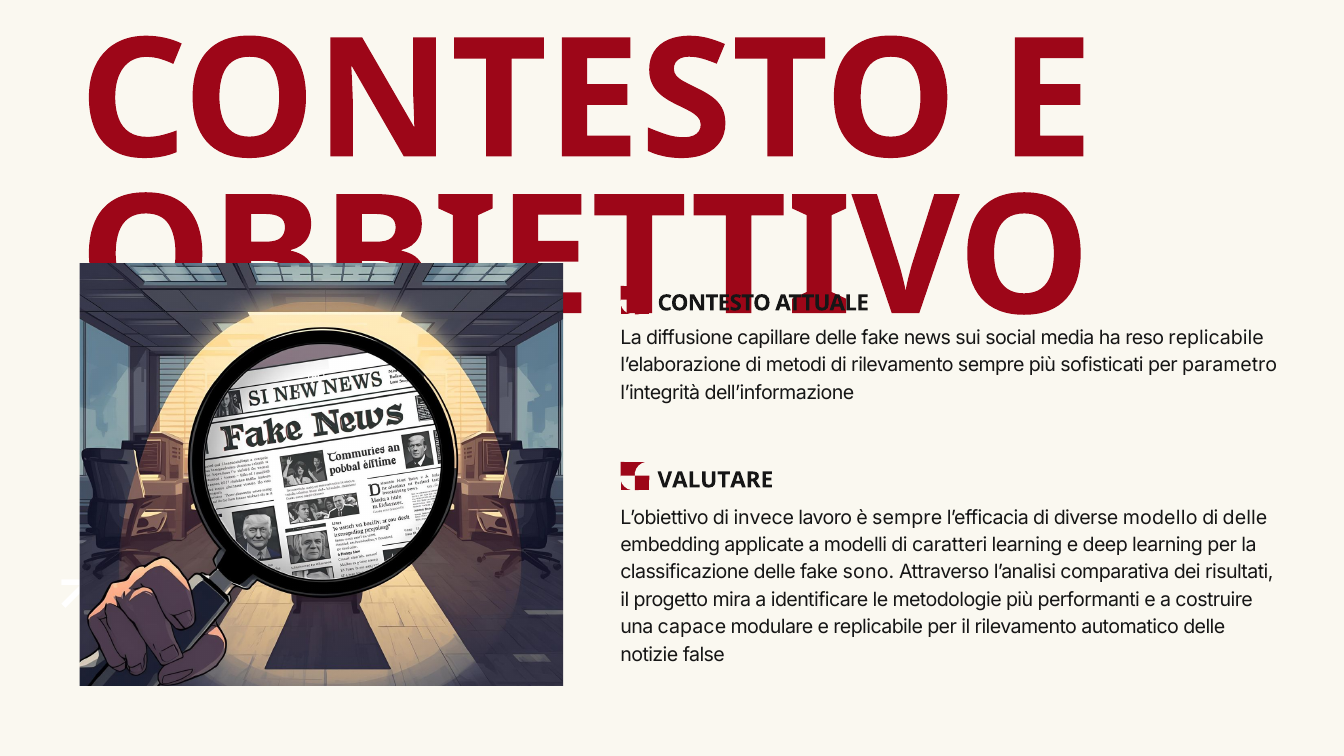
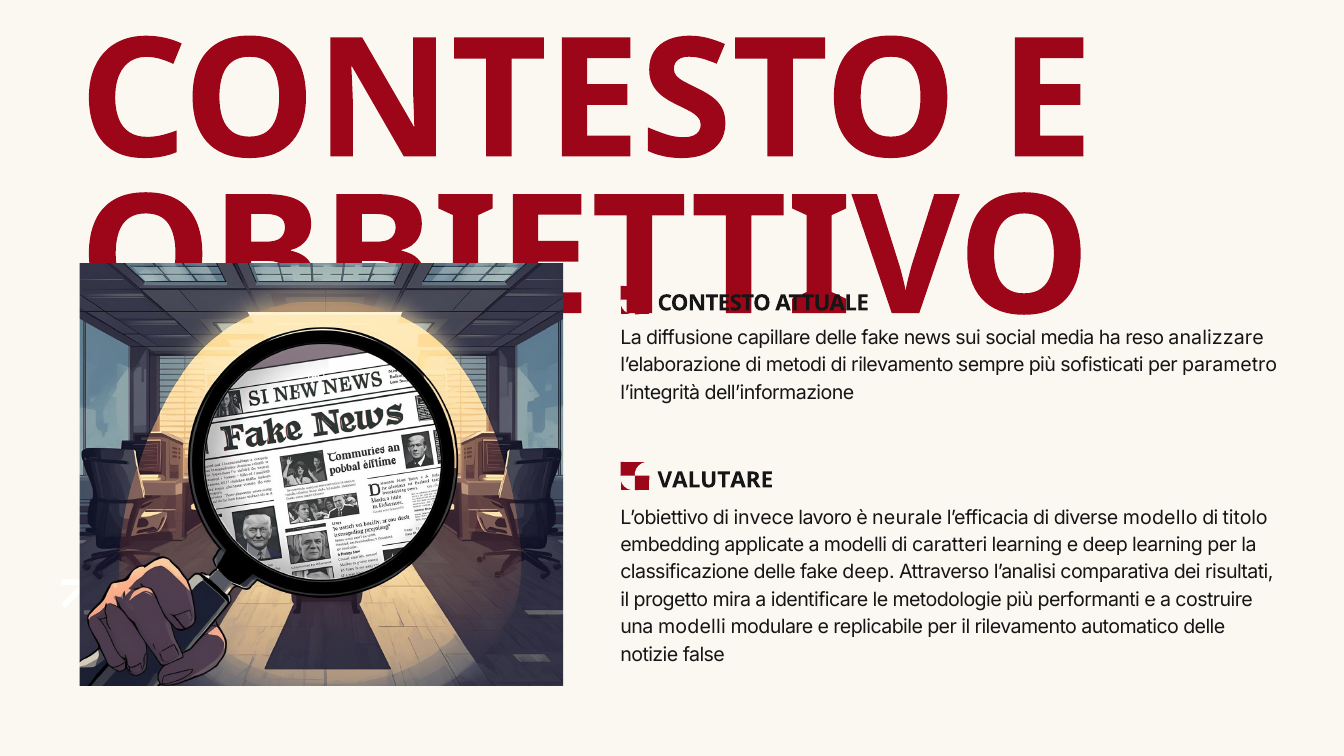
reso replicabile: replicabile -> analizzare
è sempre: sempre -> neurale
di delle: delle -> titolo
fake sono: sono -> deep
una capace: capace -> modelli
